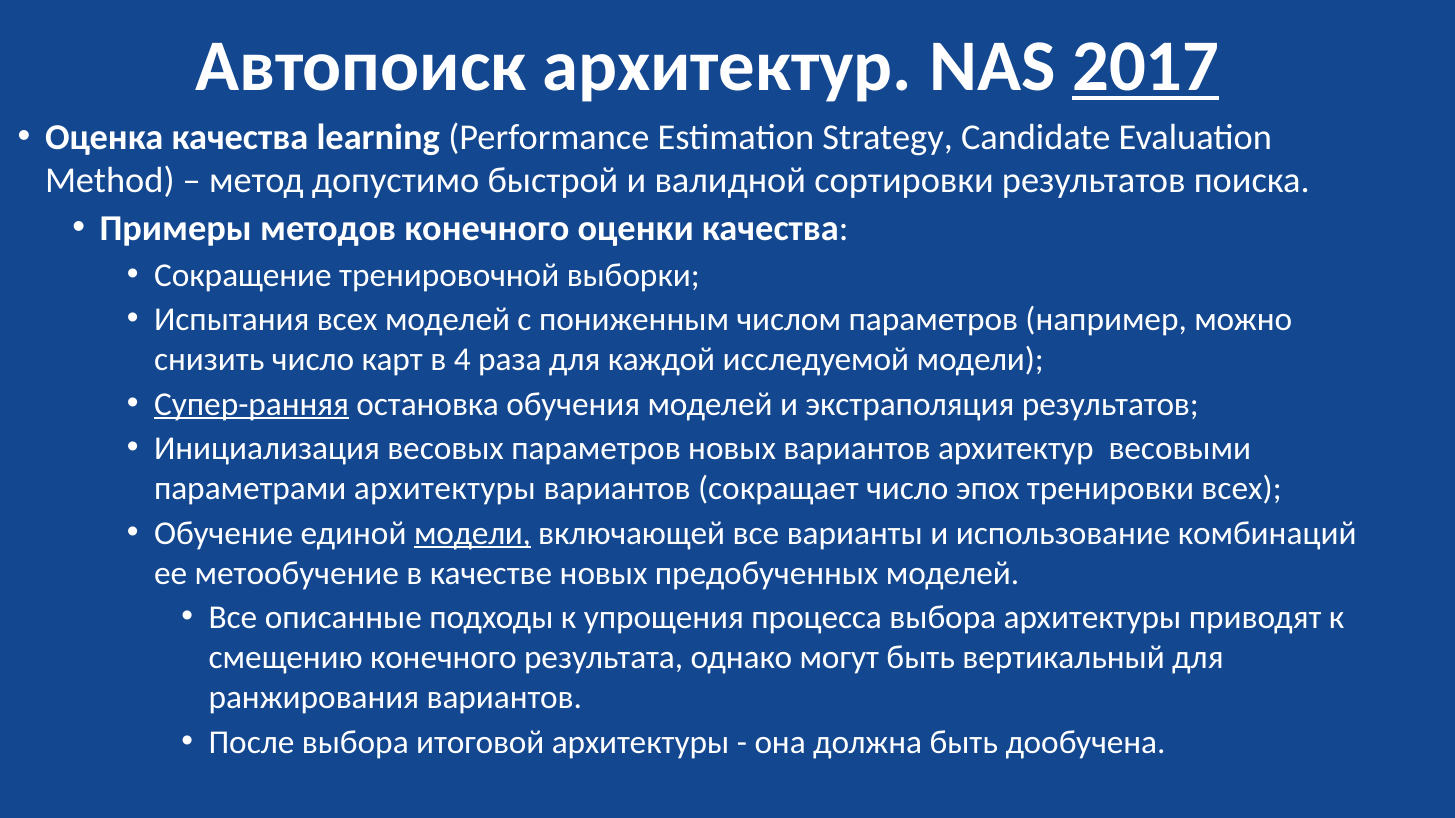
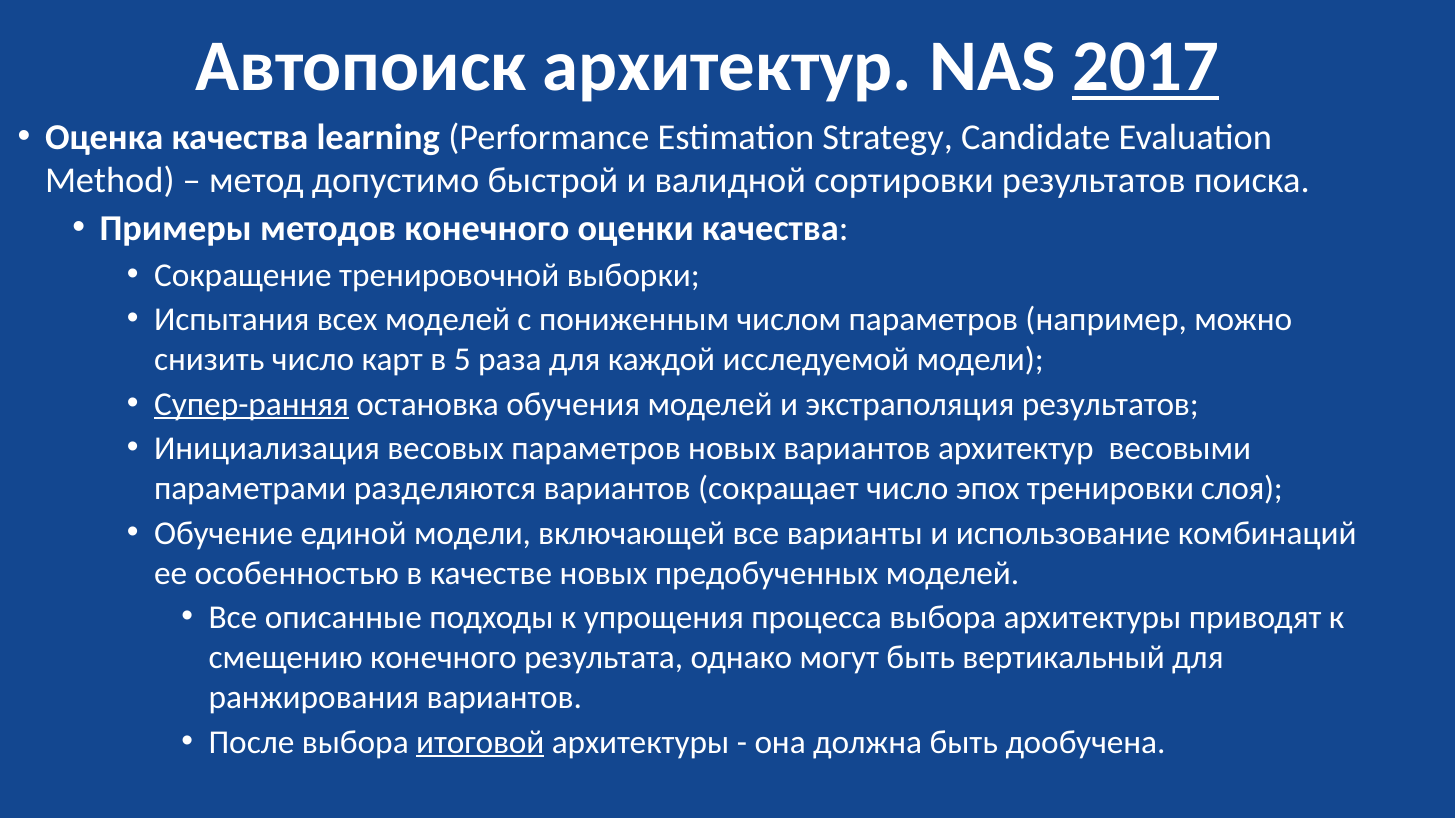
4: 4 -> 5
параметрами архитектуры: архитектуры -> разделяются
тренировки всех: всех -> слоя
модели at (473, 533) underline: present -> none
метообучение: метообучение -> особенностью
итоговой underline: none -> present
